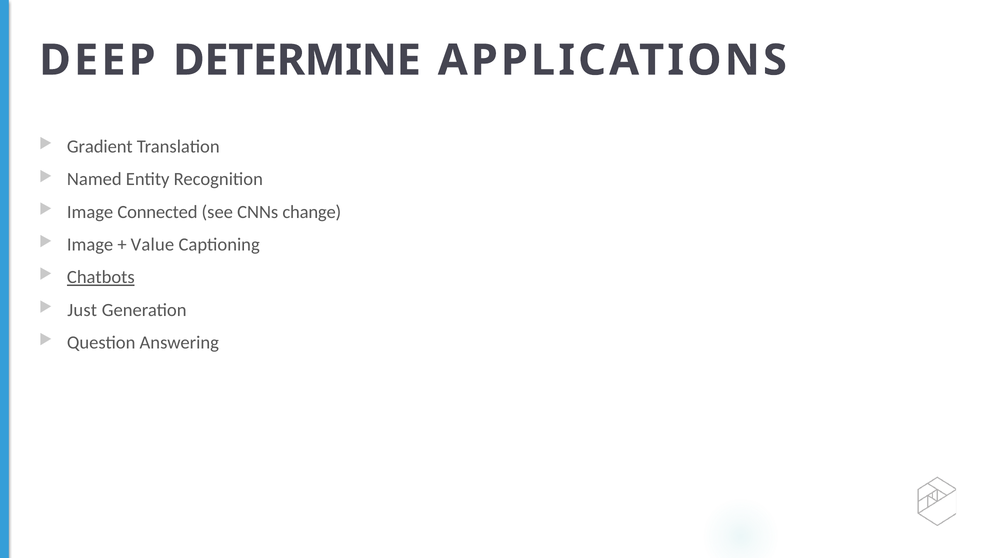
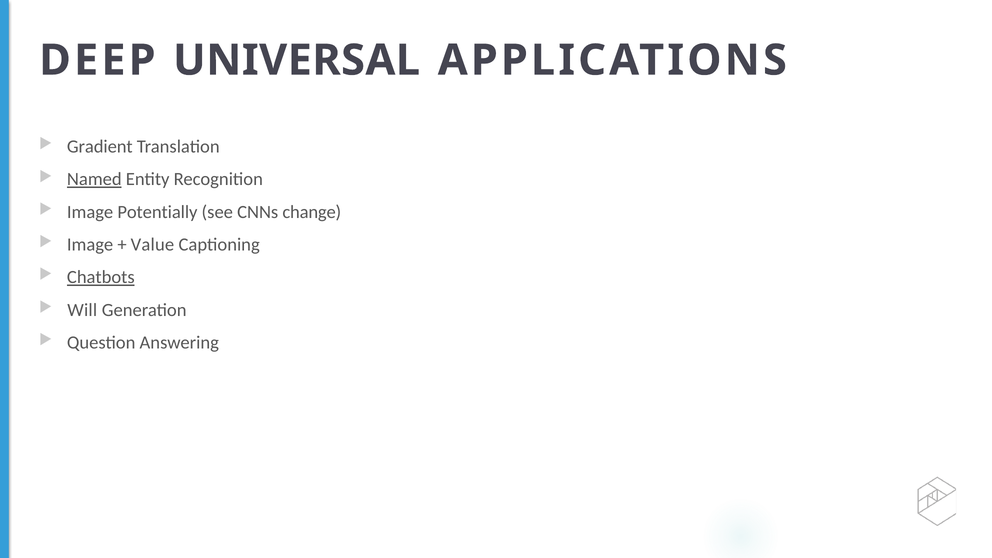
DETERMINE: DETERMINE -> UNIVERSAL
Named underline: none -> present
Connected: Connected -> Potentially
Just: Just -> Will
